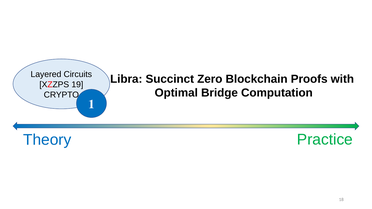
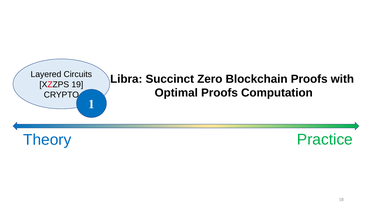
Optimal Bridge: Bridge -> Proofs
